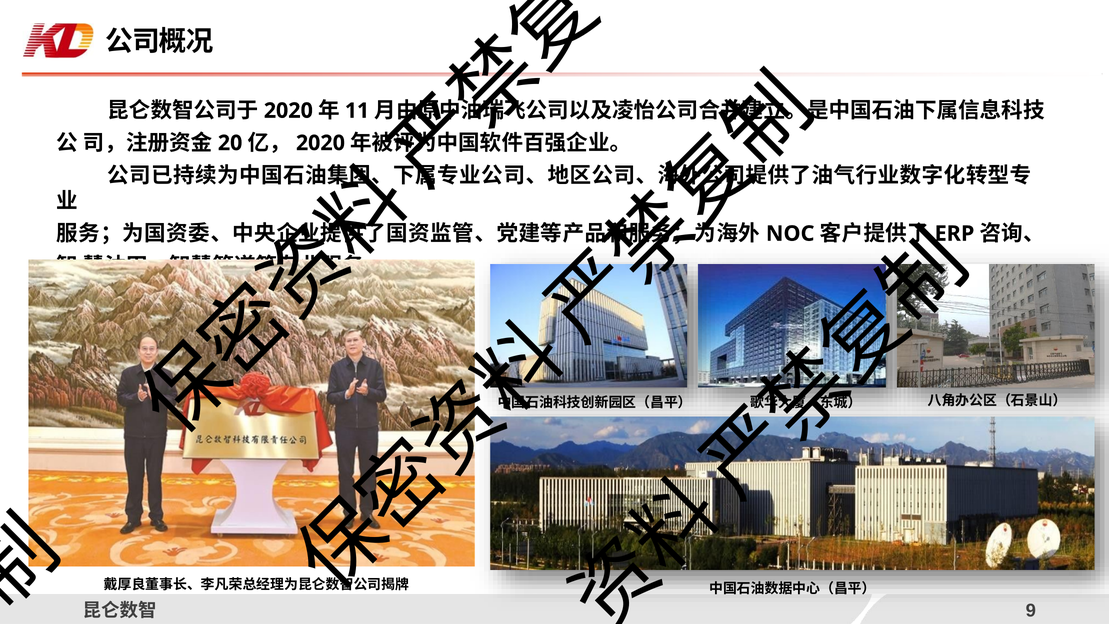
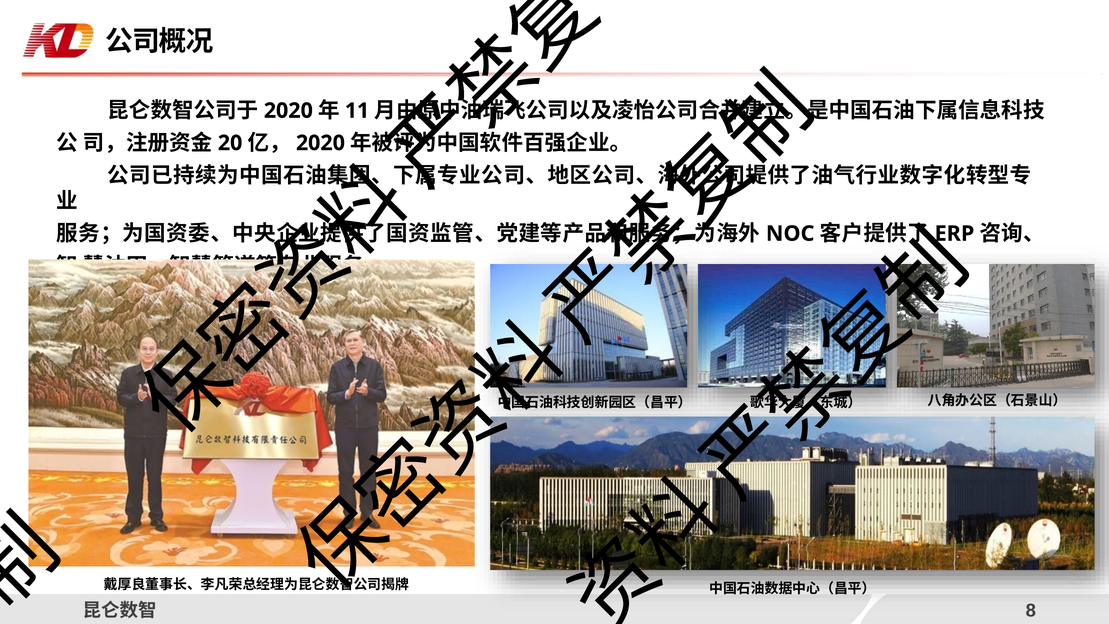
9: 9 -> 8
